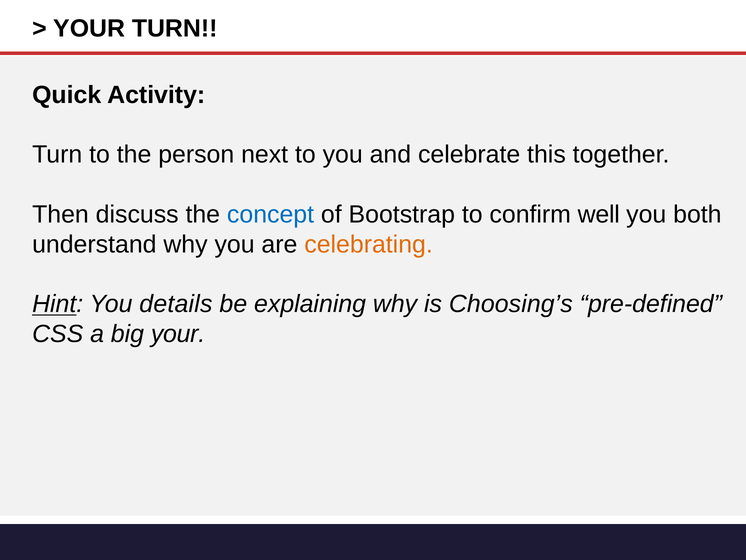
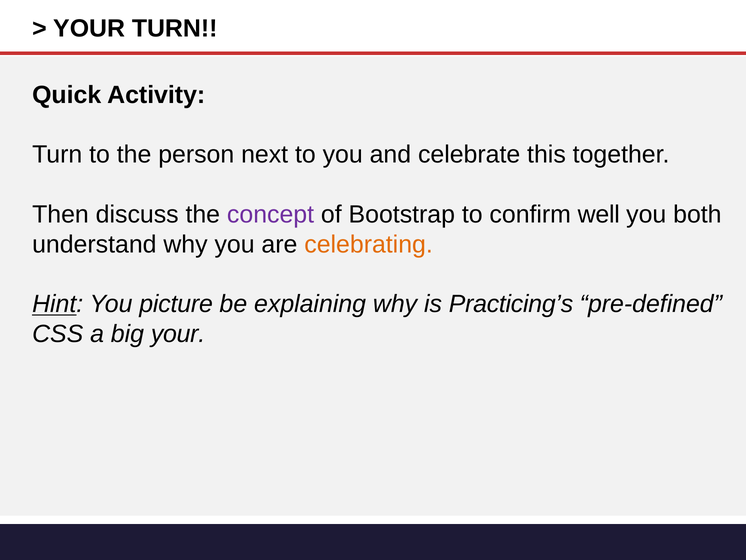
concept colour: blue -> purple
details: details -> picture
Choosing’s: Choosing’s -> Practicing’s
